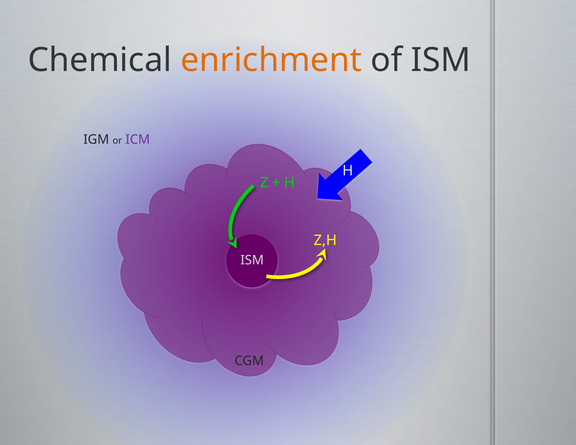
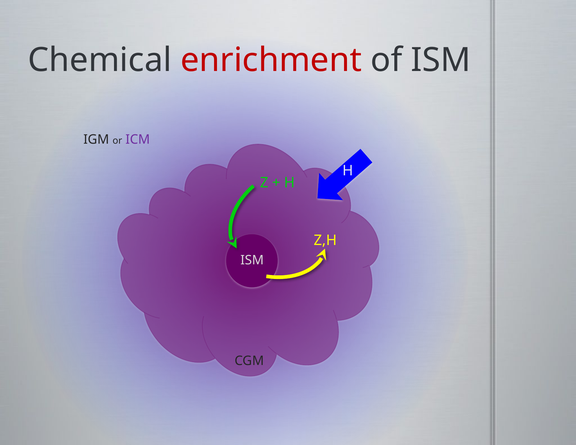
enrichment colour: orange -> red
